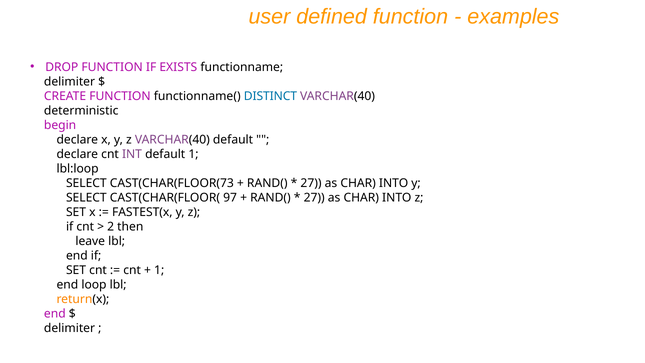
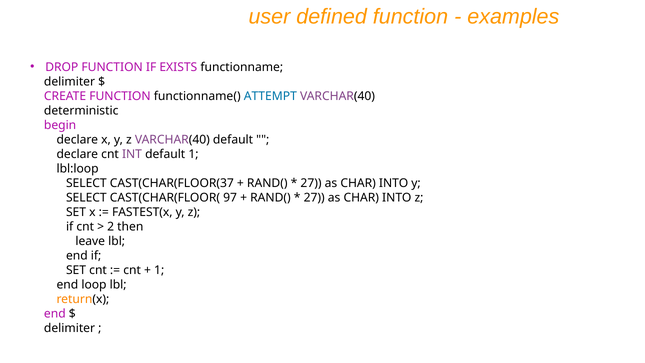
DISTINCT: DISTINCT -> ATTEMPT
CAST(CHAR(FLOOR(73: CAST(CHAR(FLOOR(73 -> CAST(CHAR(FLOOR(37
